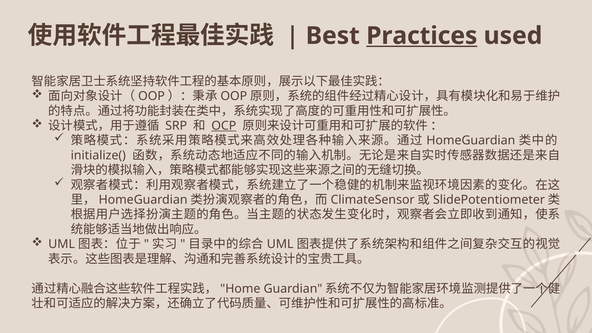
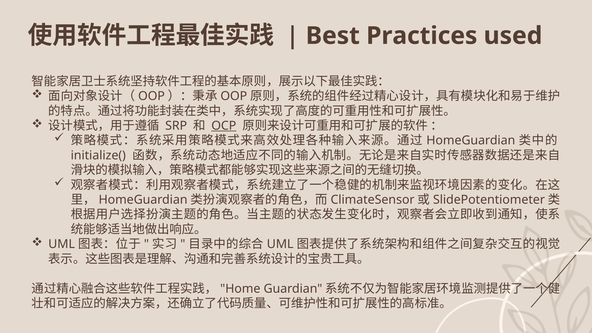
Practices underline: present -> none
